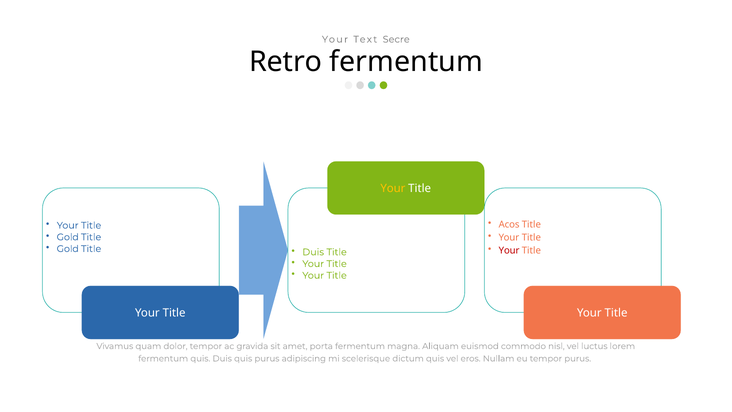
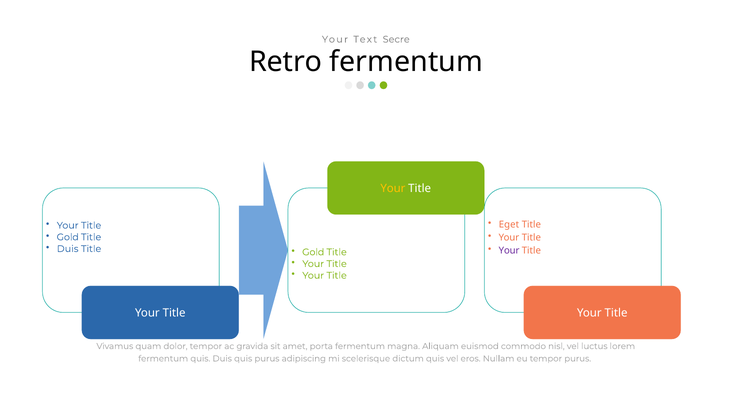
Acos: Acos -> Eget
Gold at (68, 249): Gold -> Duis
Your at (509, 251) colour: red -> purple
Duis at (313, 252): Duis -> Gold
